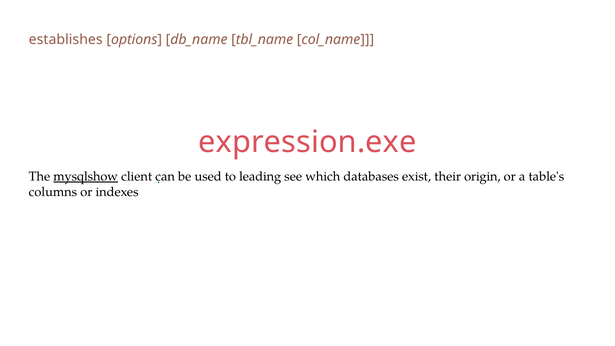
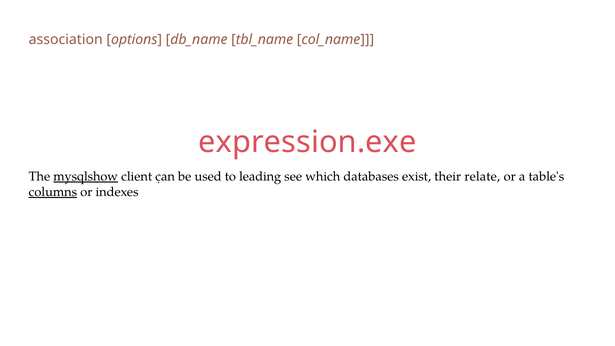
establishes: establishes -> association
origin: origin -> relate
columns underline: none -> present
